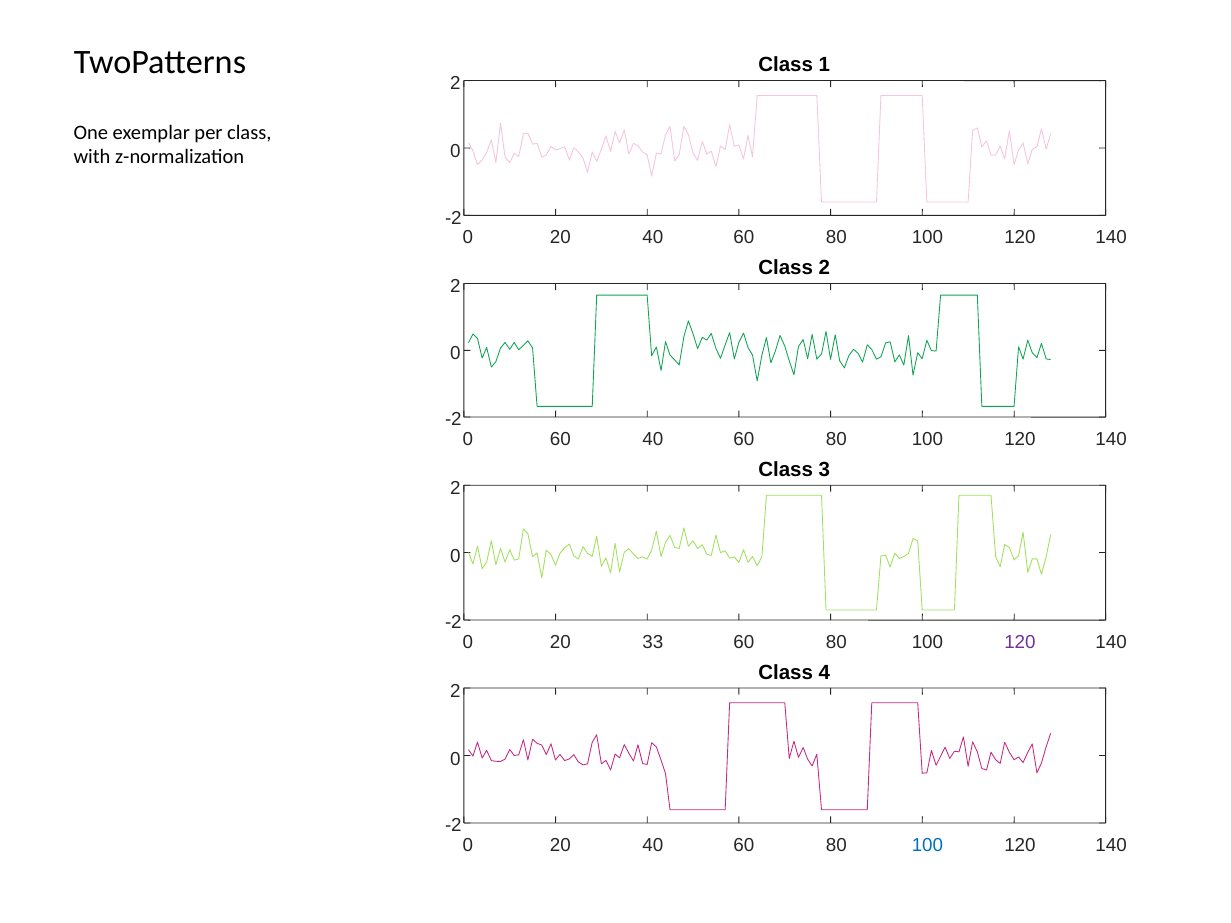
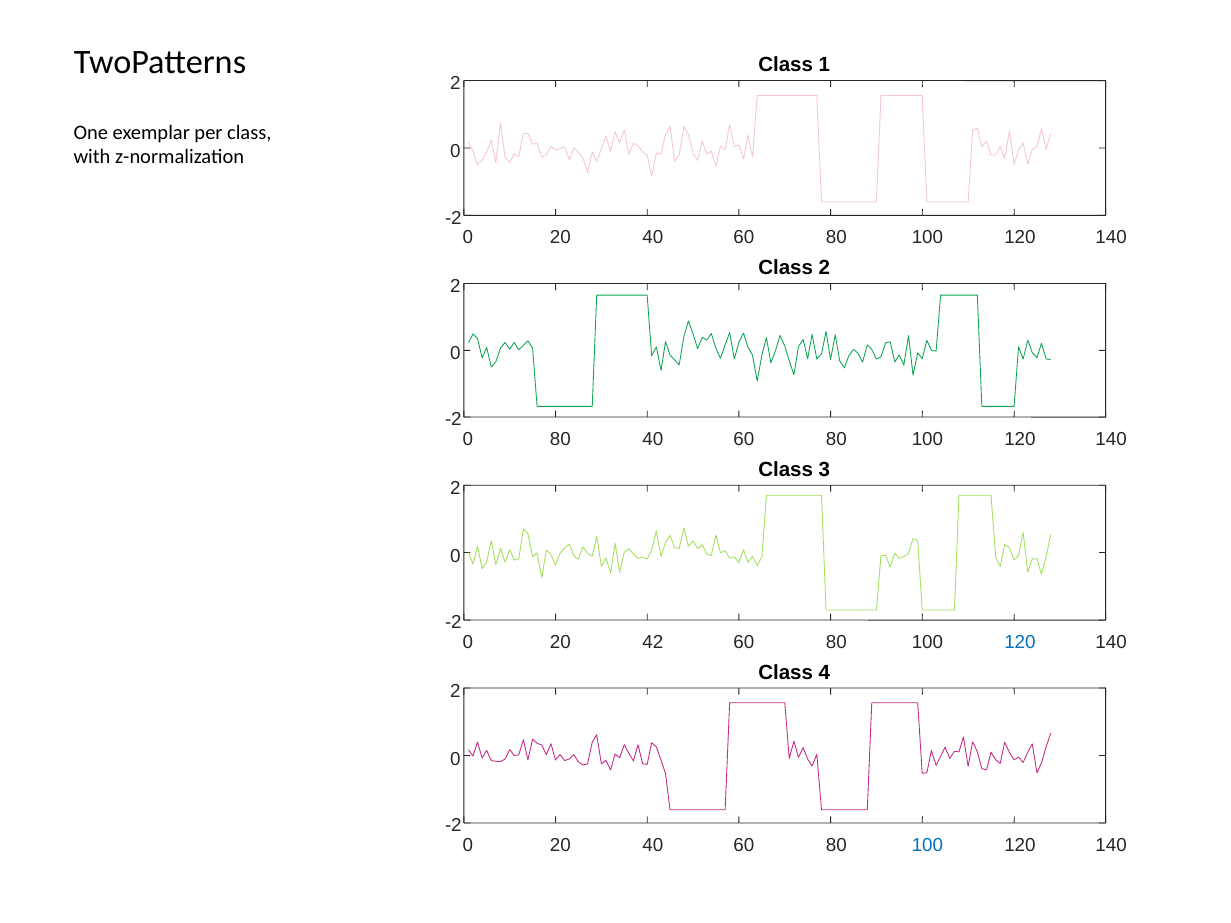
0 60: 60 -> 80
33: 33 -> 42
120 at (1020, 642) colour: purple -> blue
